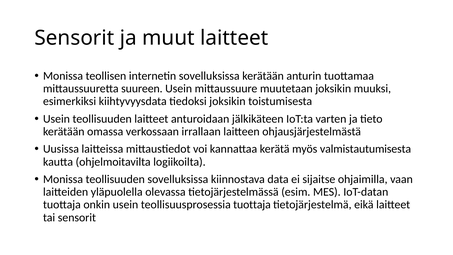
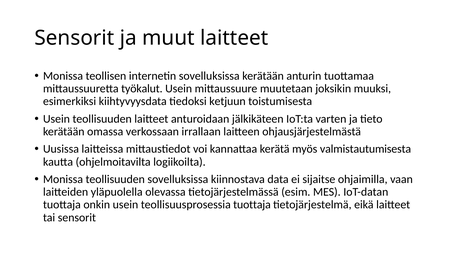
suureen: suureen -> työkalut
tiedoksi joksikin: joksikin -> ketjuun
